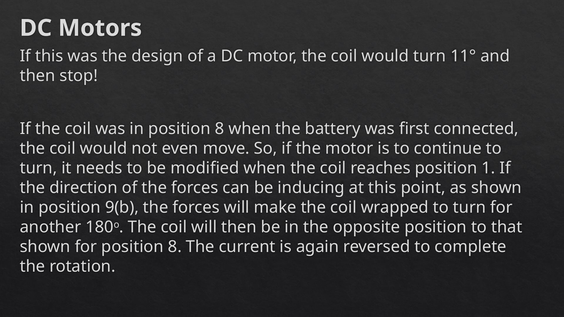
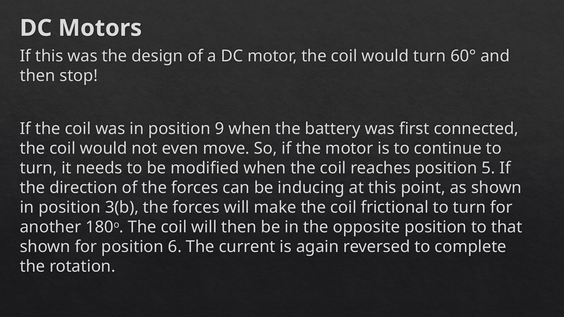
11°: 11° -> 60°
in position 8: 8 -> 9
1: 1 -> 5
9(b: 9(b -> 3(b
wrapped: wrapped -> frictional
for position 8: 8 -> 6
